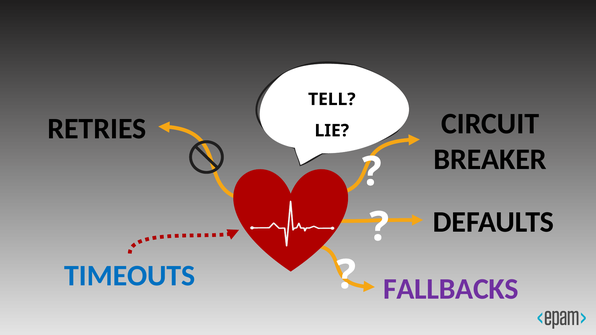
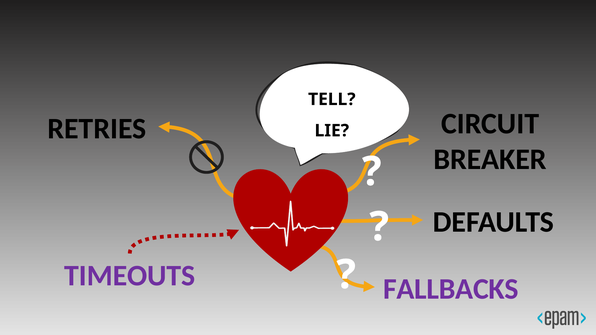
TIMEOUTS colour: blue -> purple
